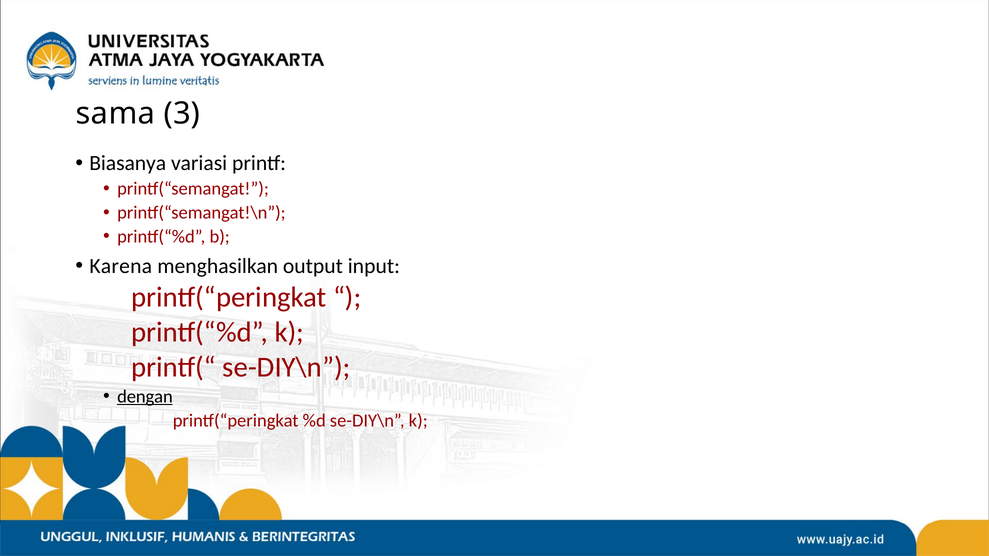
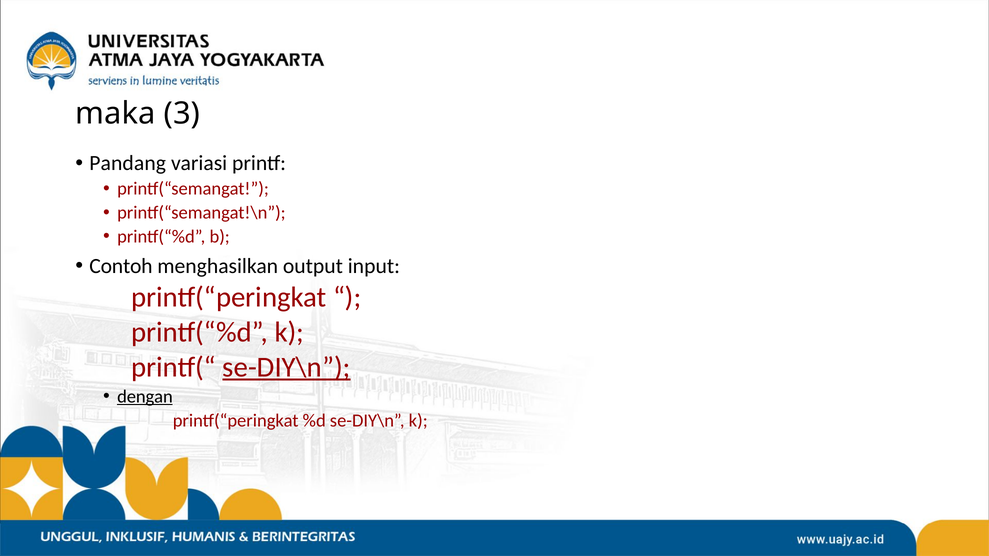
sama: sama -> maka
Biasanya: Biasanya -> Pandang
Karena: Karena -> Contoh
se-DIY\n at (287, 367) underline: none -> present
